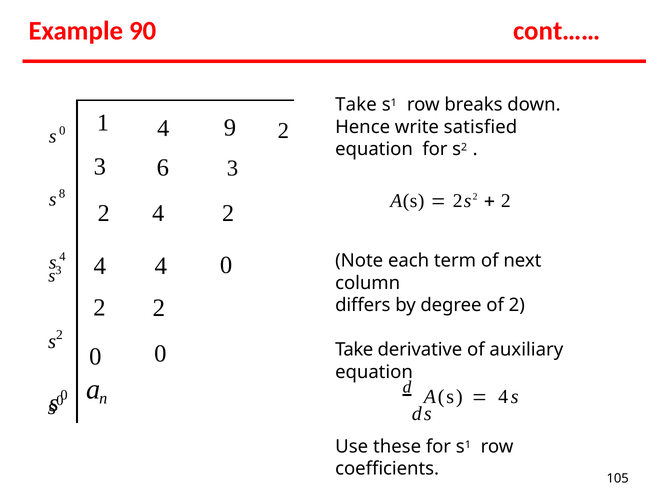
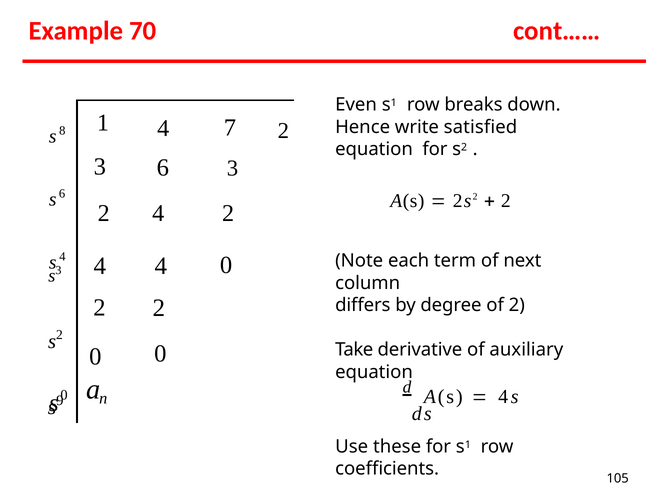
90: 90 -> 70
Take at (356, 105): Take -> Even
9: 9 -> 7
0 at (62, 131): 0 -> 8
s 8: 8 -> 6
0 at (60, 401): 0 -> 9
